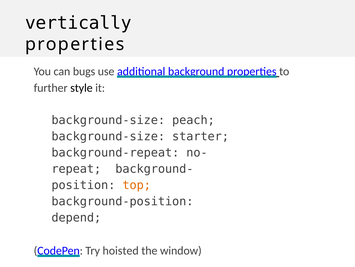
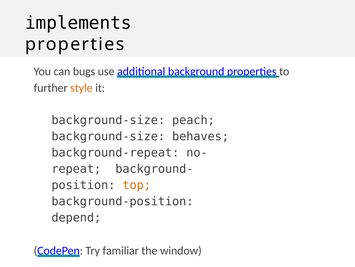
vertically: vertically -> implements
style colour: black -> orange
starter: starter -> behaves
hoisted: hoisted -> familiar
